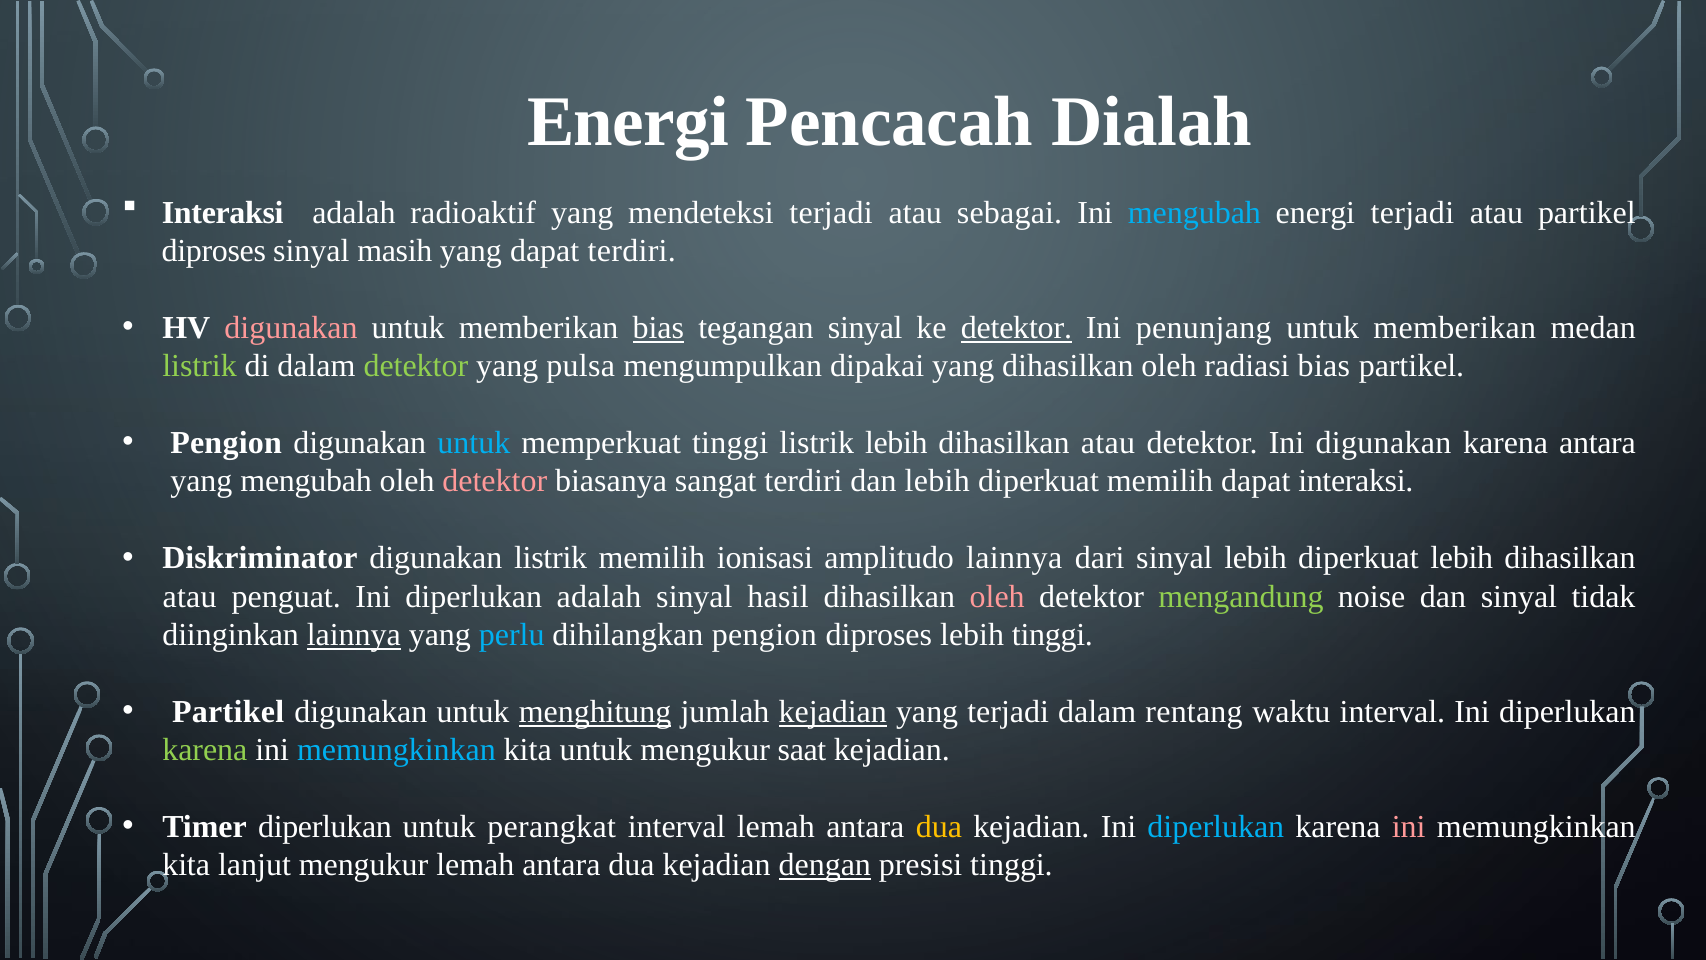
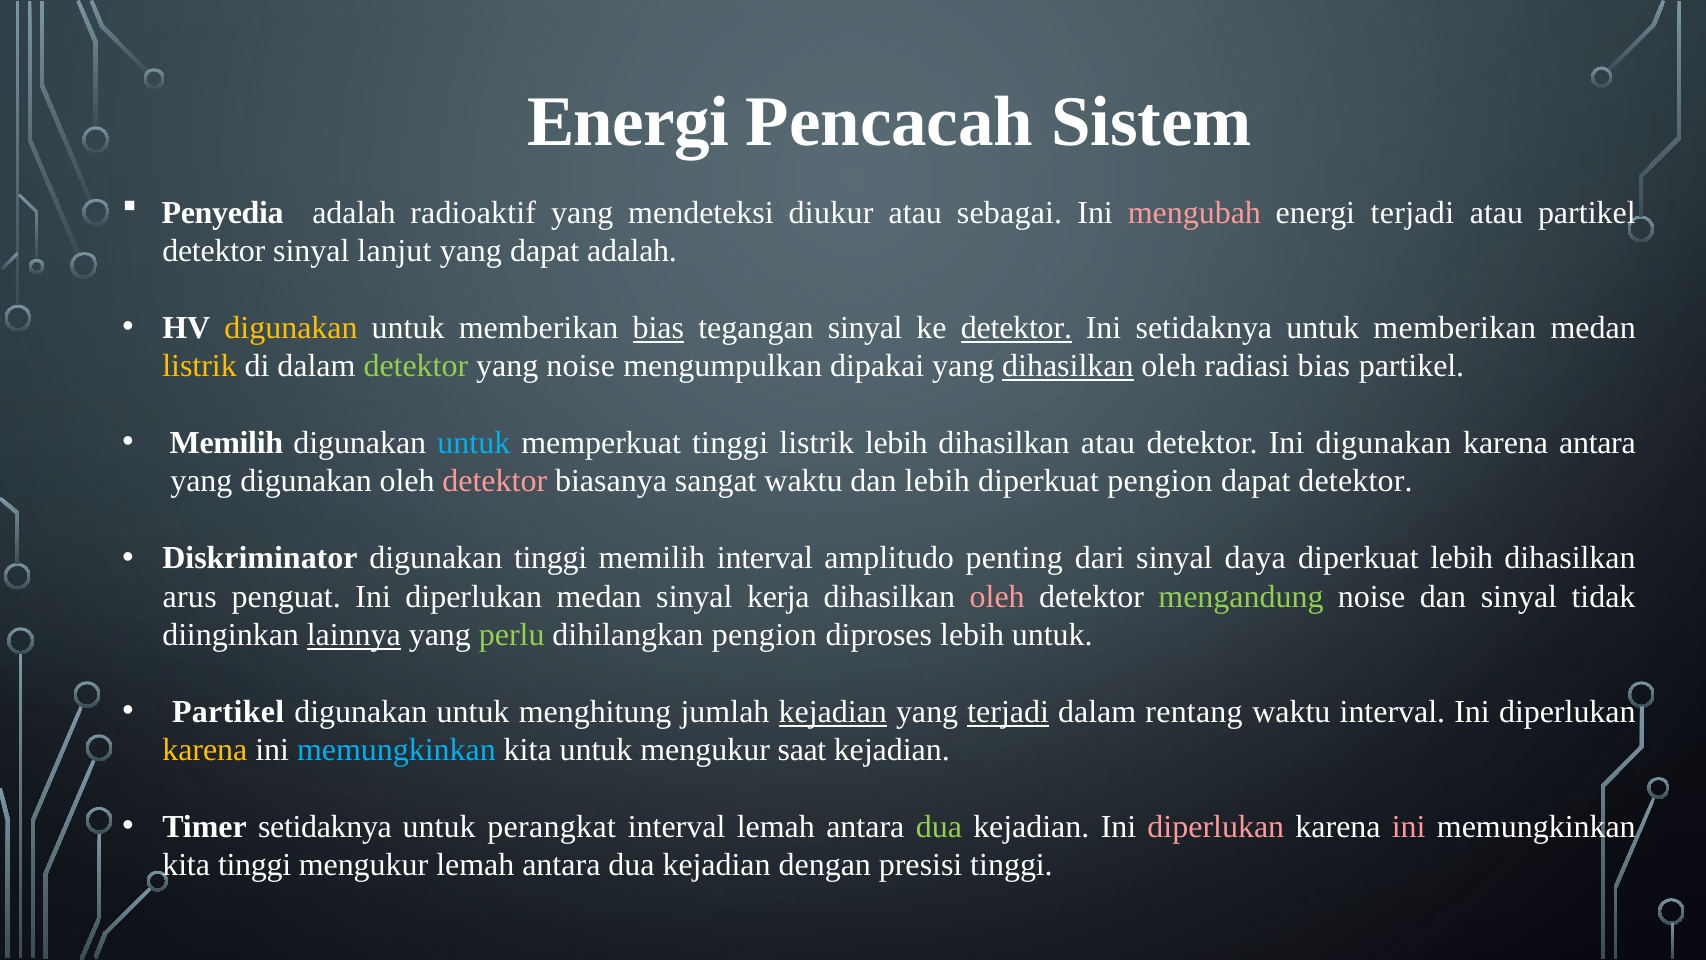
Dialah: Dialah -> Sistem
Interaksi at (223, 212): Interaksi -> Penyedia
mendeteksi terjadi: terjadi -> diukur
mengubah at (1194, 212) colour: light blue -> pink
diproses at (214, 251): diproses -> detektor
masih: masih -> lanjut
dapat terdiri: terdiri -> adalah
digunakan at (291, 328) colour: pink -> yellow
Ini penunjang: penunjang -> setidaknya
listrik at (200, 366) colour: light green -> yellow
yang pulsa: pulsa -> noise
dihasilkan at (1068, 366) underline: none -> present
Pengion at (226, 443): Pengion -> Memilih
yang mengubah: mengubah -> digunakan
sangat terdiri: terdiri -> waktu
diperkuat memilih: memilih -> pengion
dapat interaksi: interaksi -> detektor
digunakan listrik: listrik -> tinggi
memilih ionisasi: ionisasi -> interval
amplitudo lainnya: lainnya -> penting
sinyal lebih: lebih -> daya
atau at (190, 596): atau -> arus
diperlukan adalah: adalah -> medan
hasil: hasil -> kerja
perlu colour: light blue -> light green
lebih tinggi: tinggi -> untuk
menghitung underline: present -> none
terjadi at (1008, 711) underline: none -> present
karena at (205, 750) colour: light green -> yellow
Timer diperlukan: diperlukan -> setidaknya
dua at (939, 827) colour: yellow -> light green
diperlukan at (1216, 827) colour: light blue -> pink
kita lanjut: lanjut -> tinggi
dengan underline: present -> none
